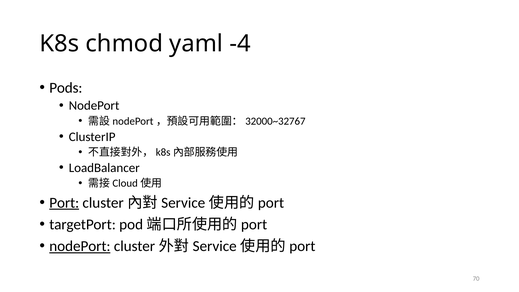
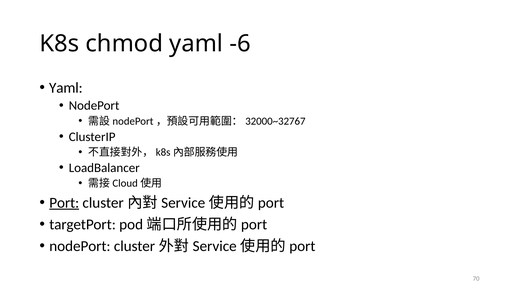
-4: -4 -> -6
Pods at (66, 88): Pods -> Yaml
nodePort at (80, 246) underline: present -> none
